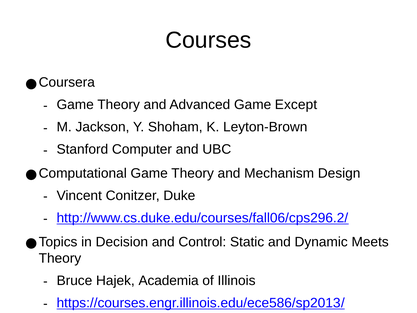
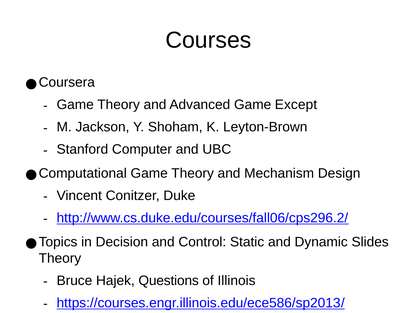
Meets: Meets -> Slides
Academia: Academia -> Questions
